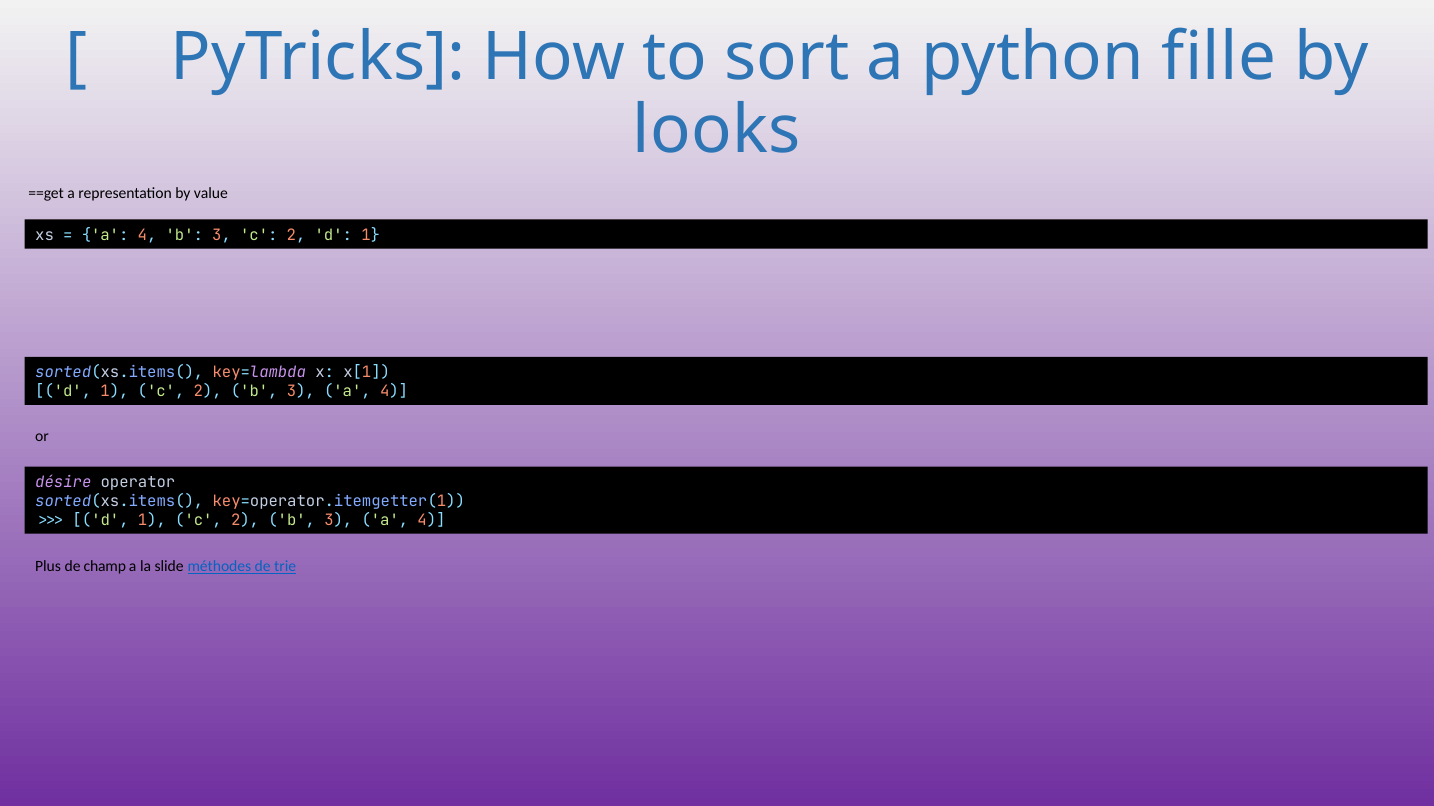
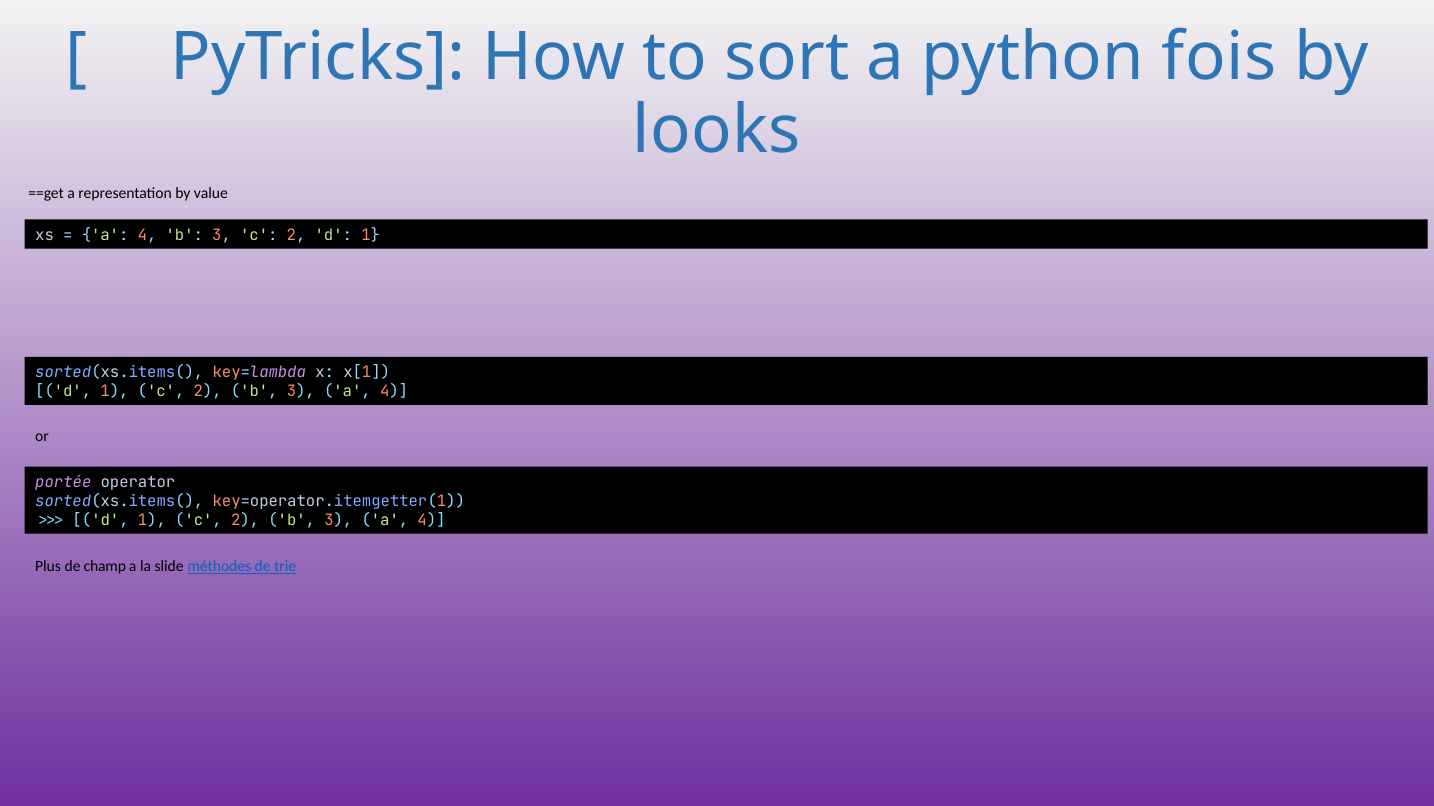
fille: fille -> fois
désire: désire -> portée
